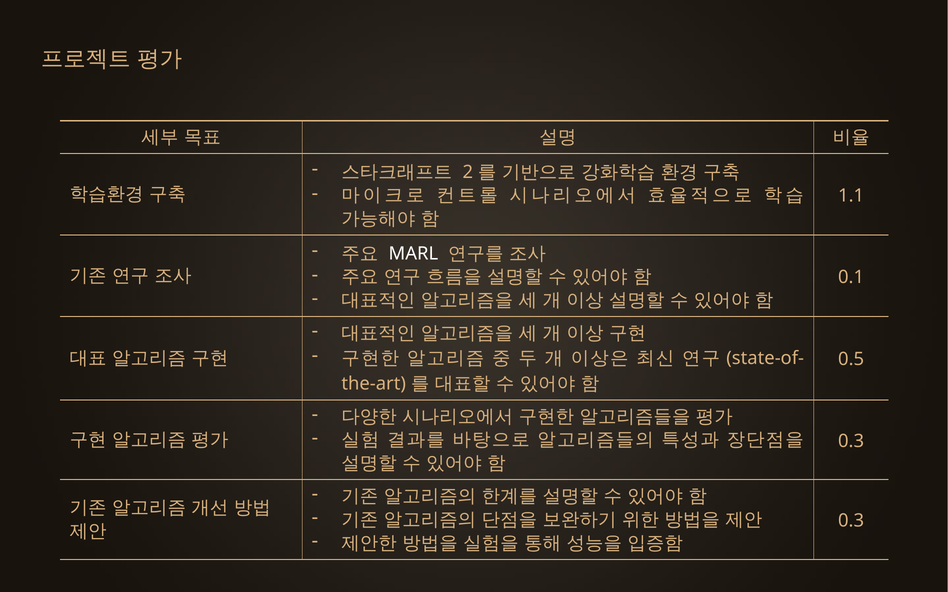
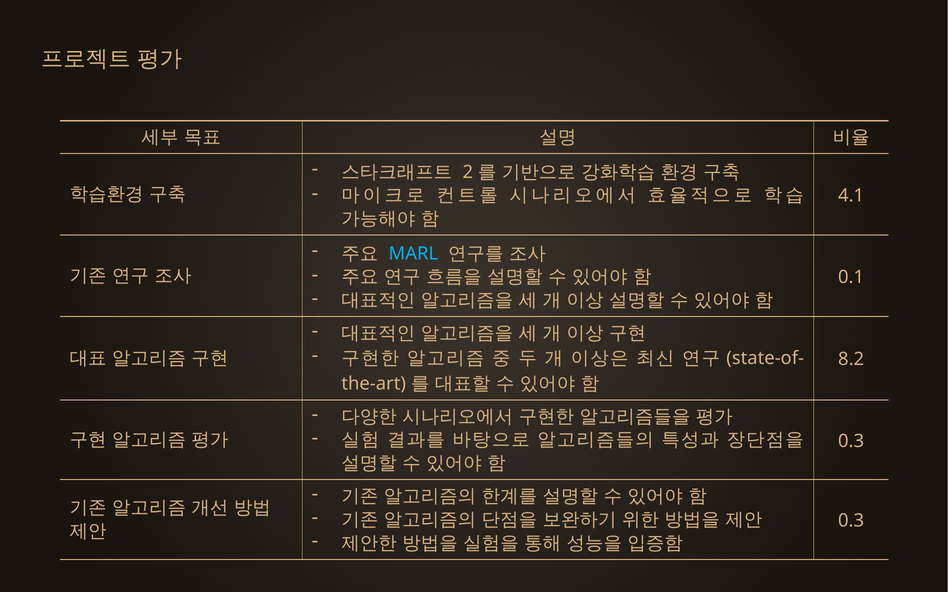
1.1: 1.1 -> 4.1
MARL colour: white -> light blue
0.5: 0.5 -> 8.2
